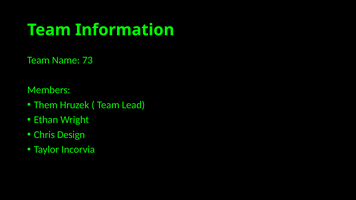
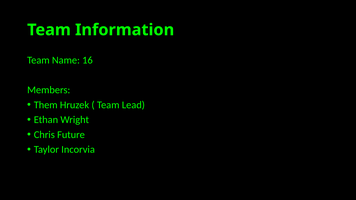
73: 73 -> 16
Design: Design -> Future
